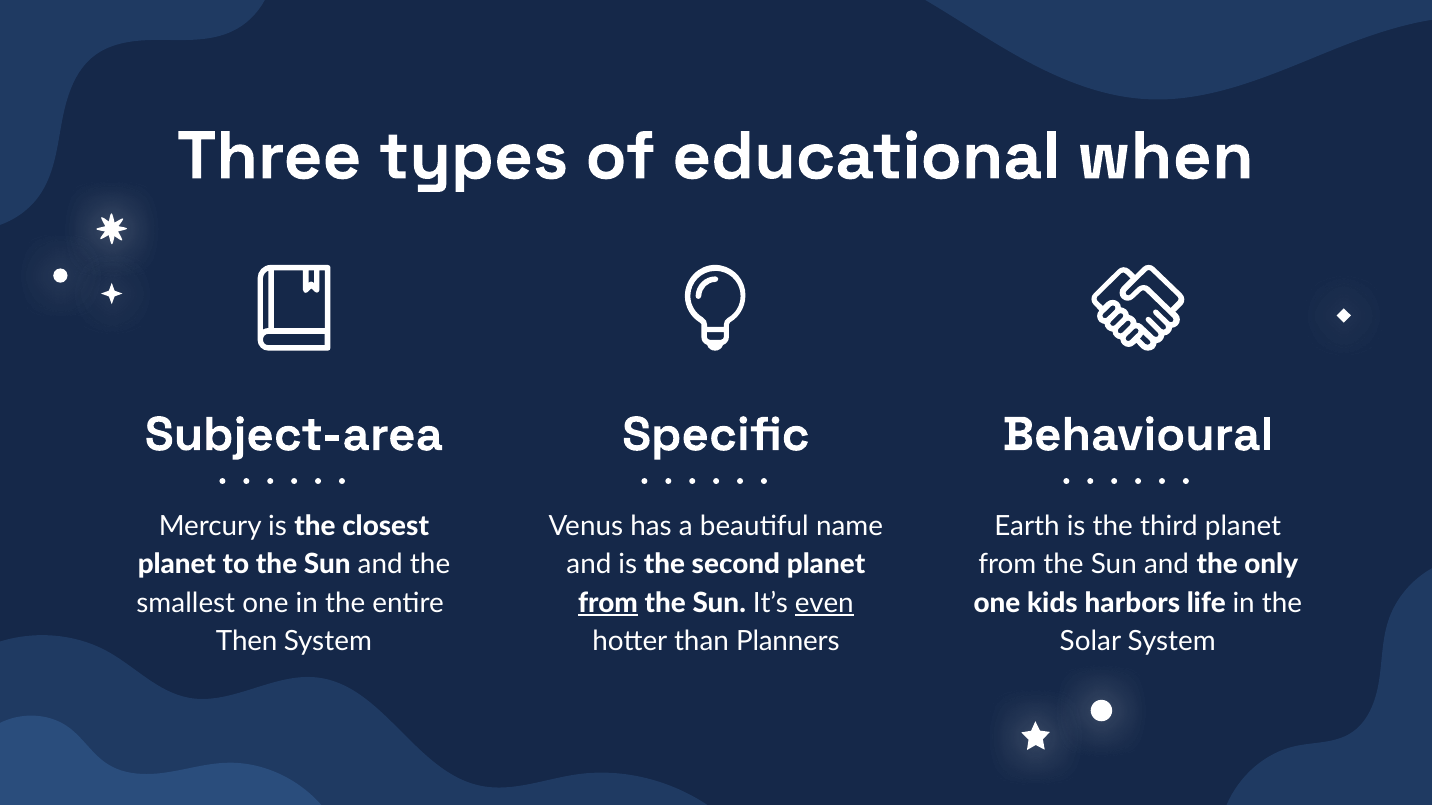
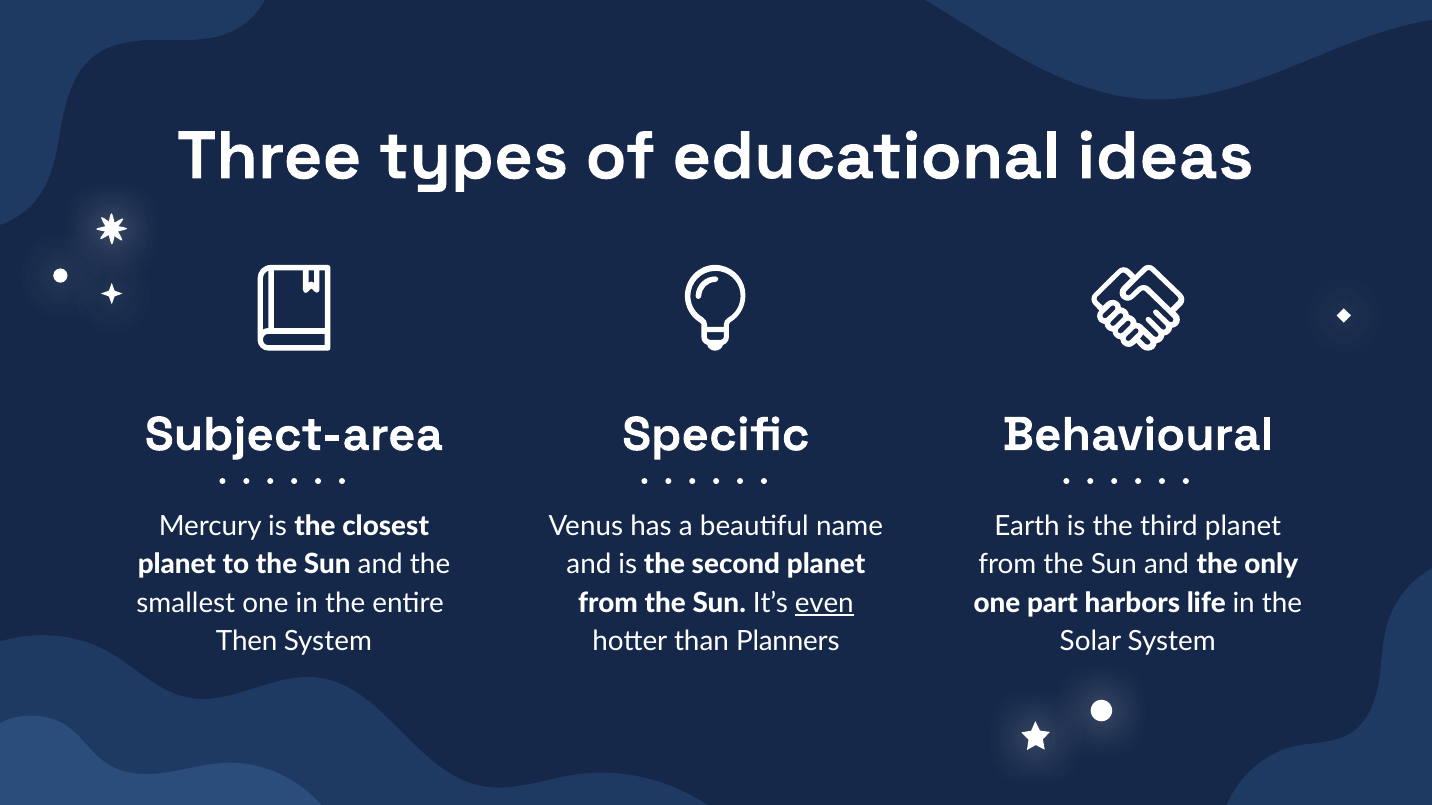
when: when -> ideas
from at (608, 603) underline: present -> none
kids: kids -> part
